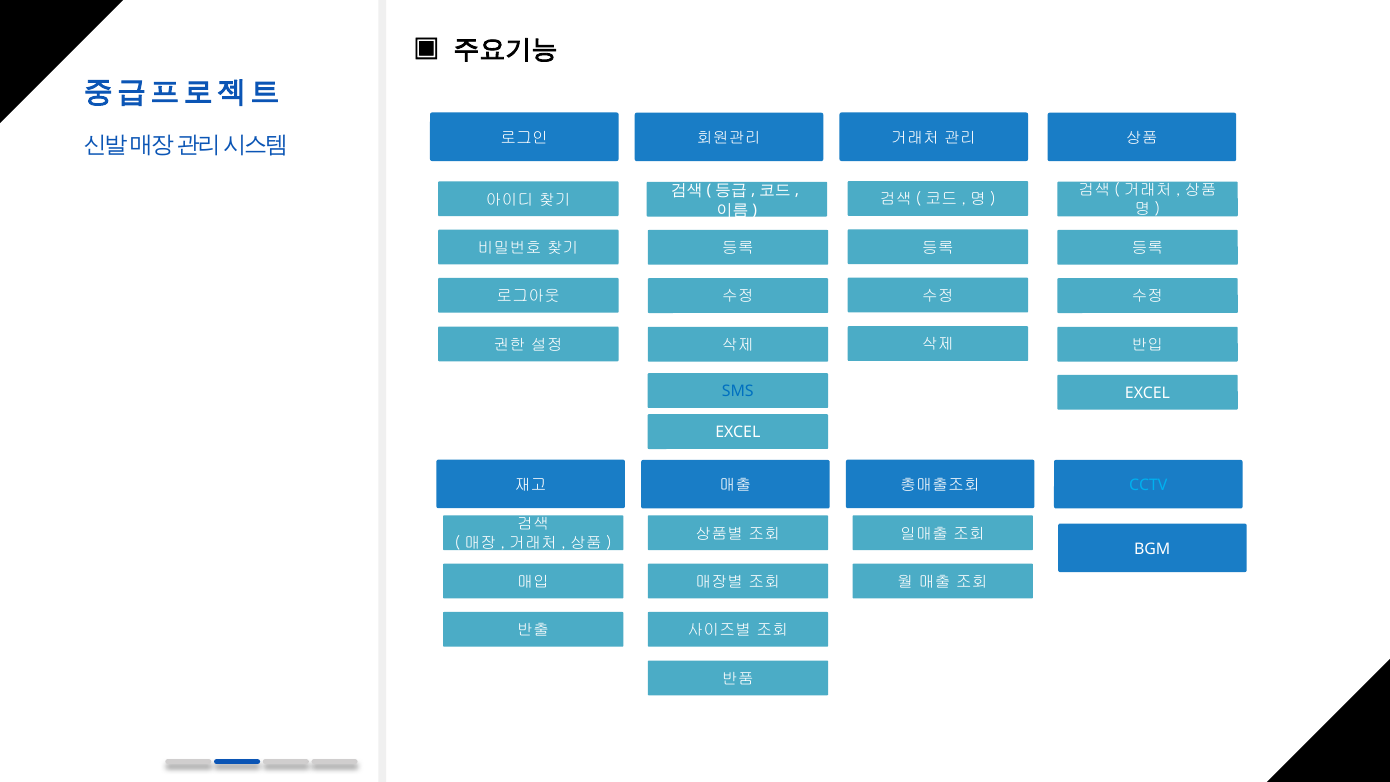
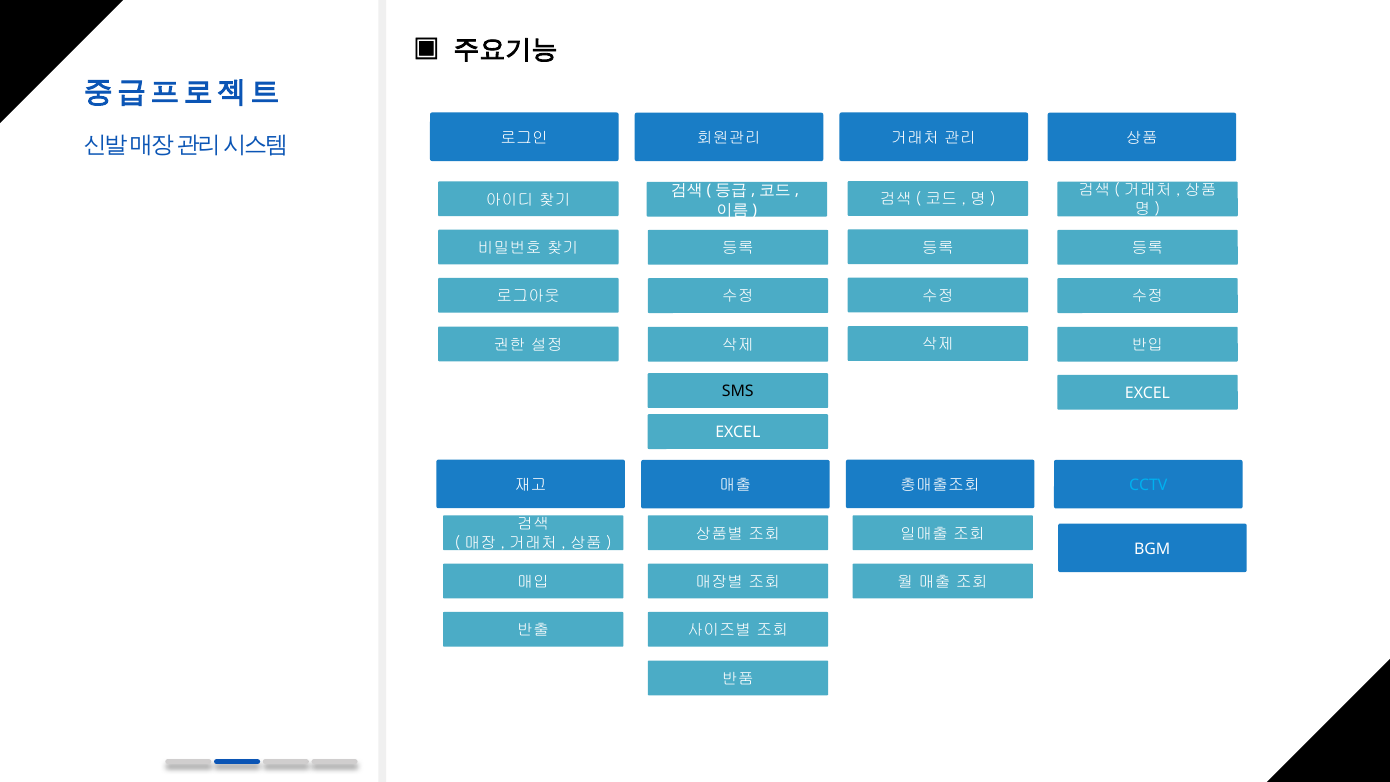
SMS colour: blue -> black
